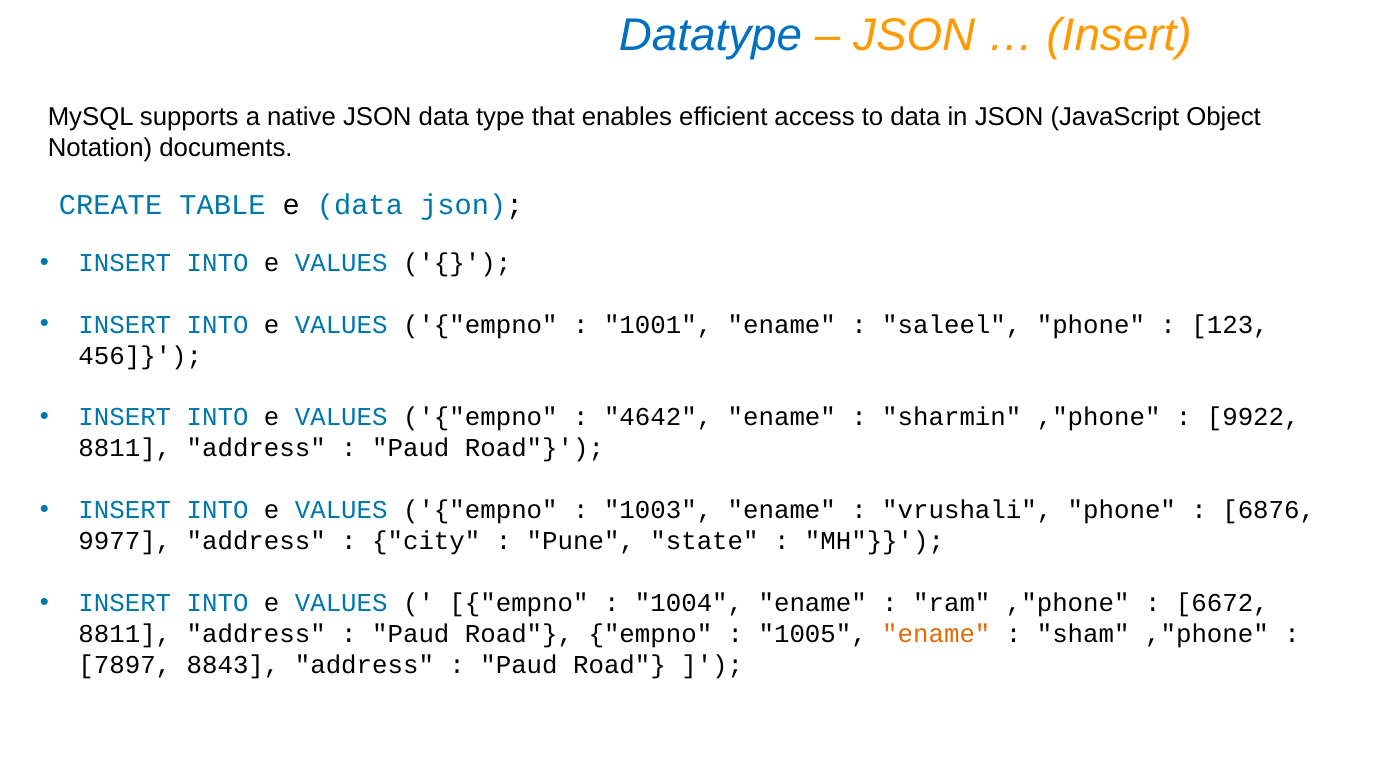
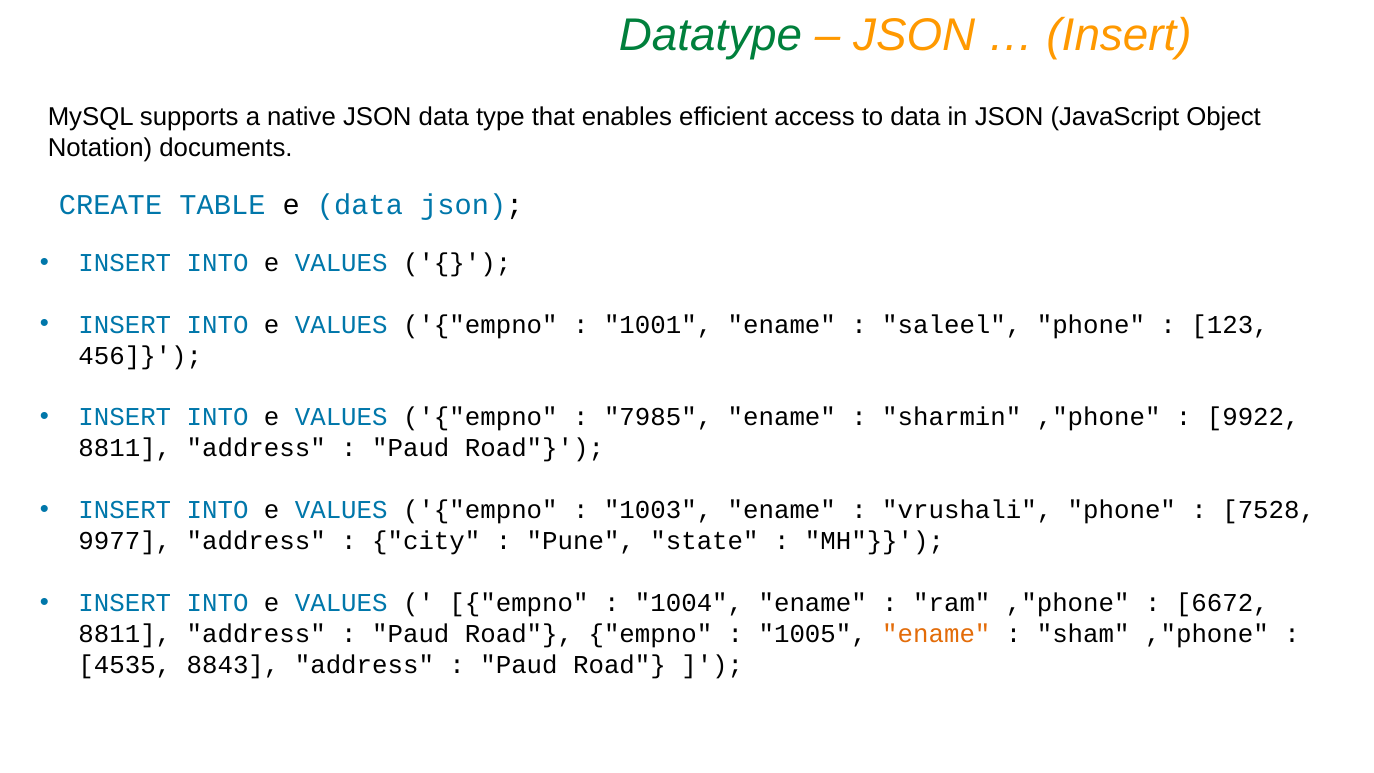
Datatype colour: blue -> green
4642: 4642 -> 7985
6876: 6876 -> 7528
7897: 7897 -> 4535
